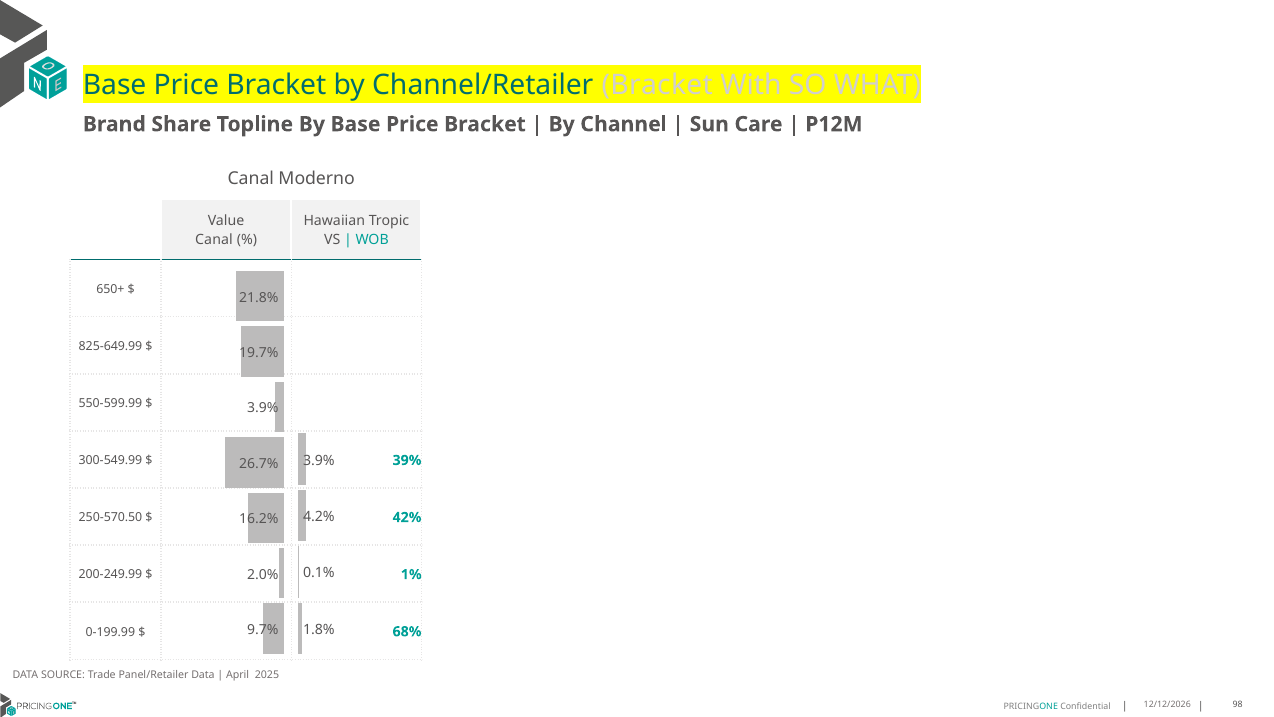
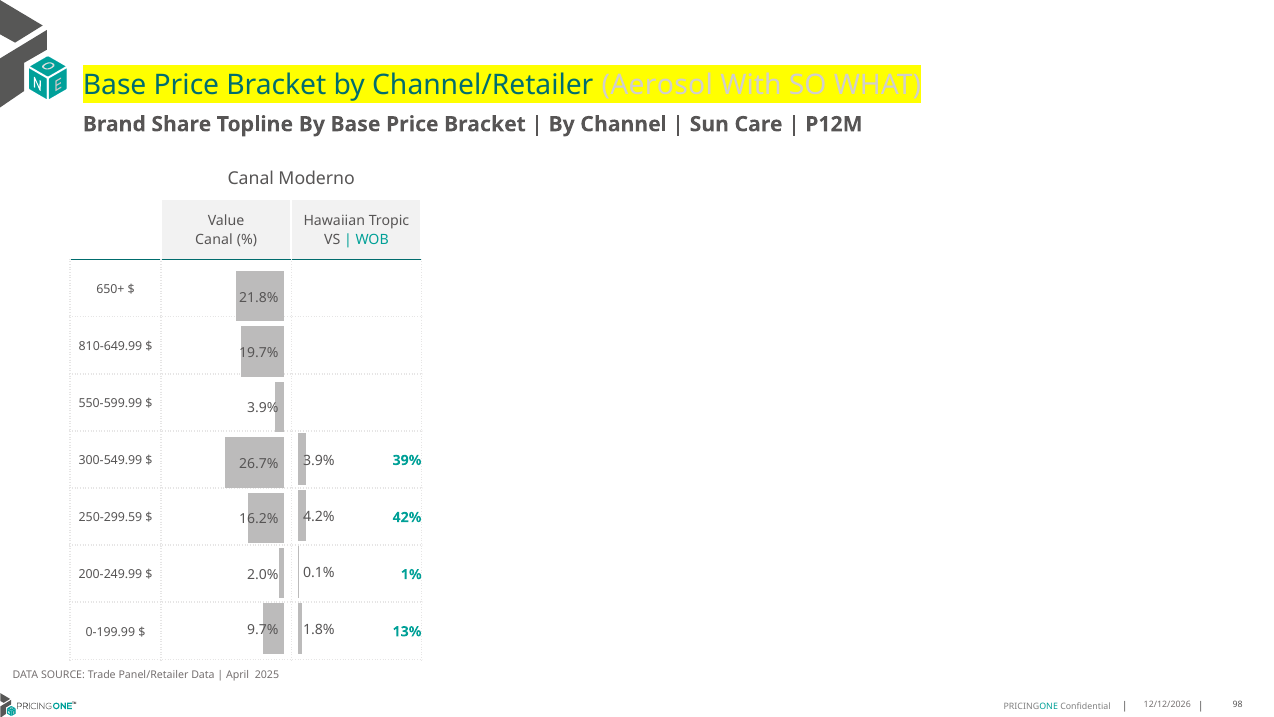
Channel/Retailer Bracket: Bracket -> Aerosol
825-649.99: 825-649.99 -> 810-649.99
250-570.50: 250-570.50 -> 250-299.59
68%: 68% -> 13%
